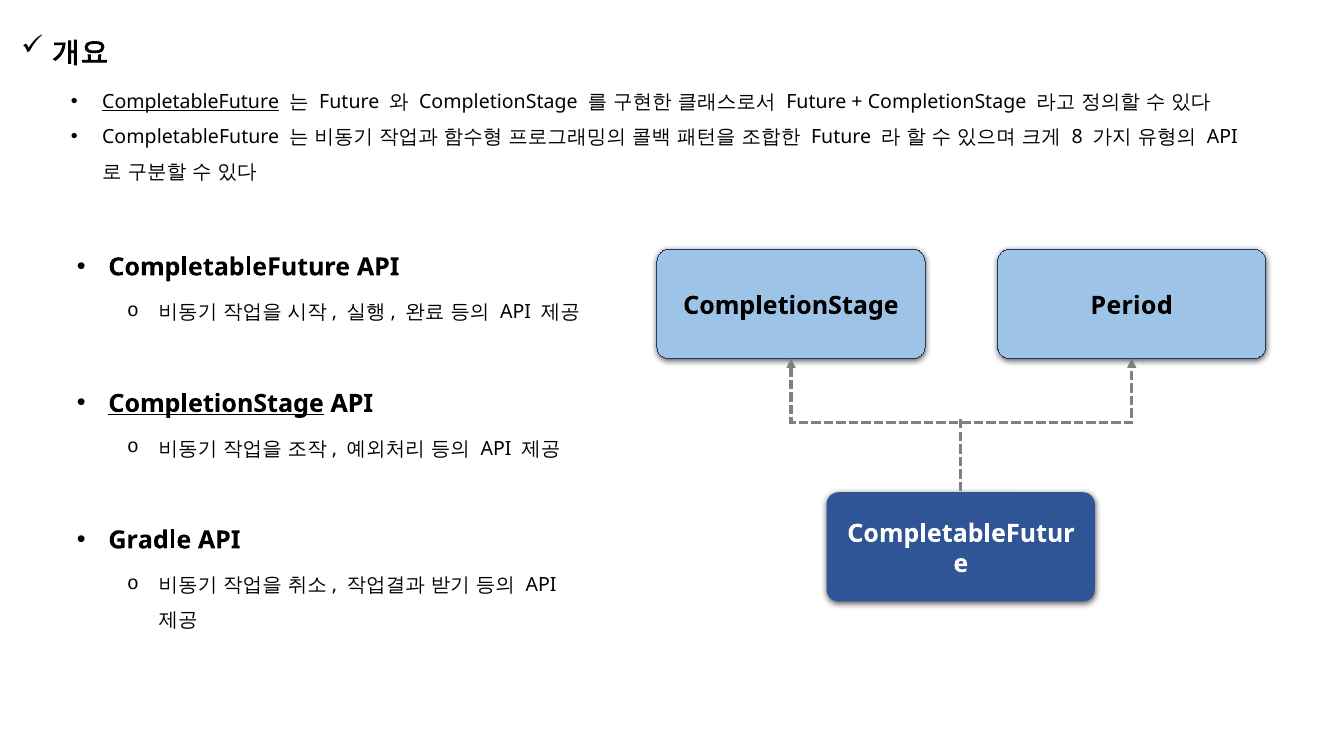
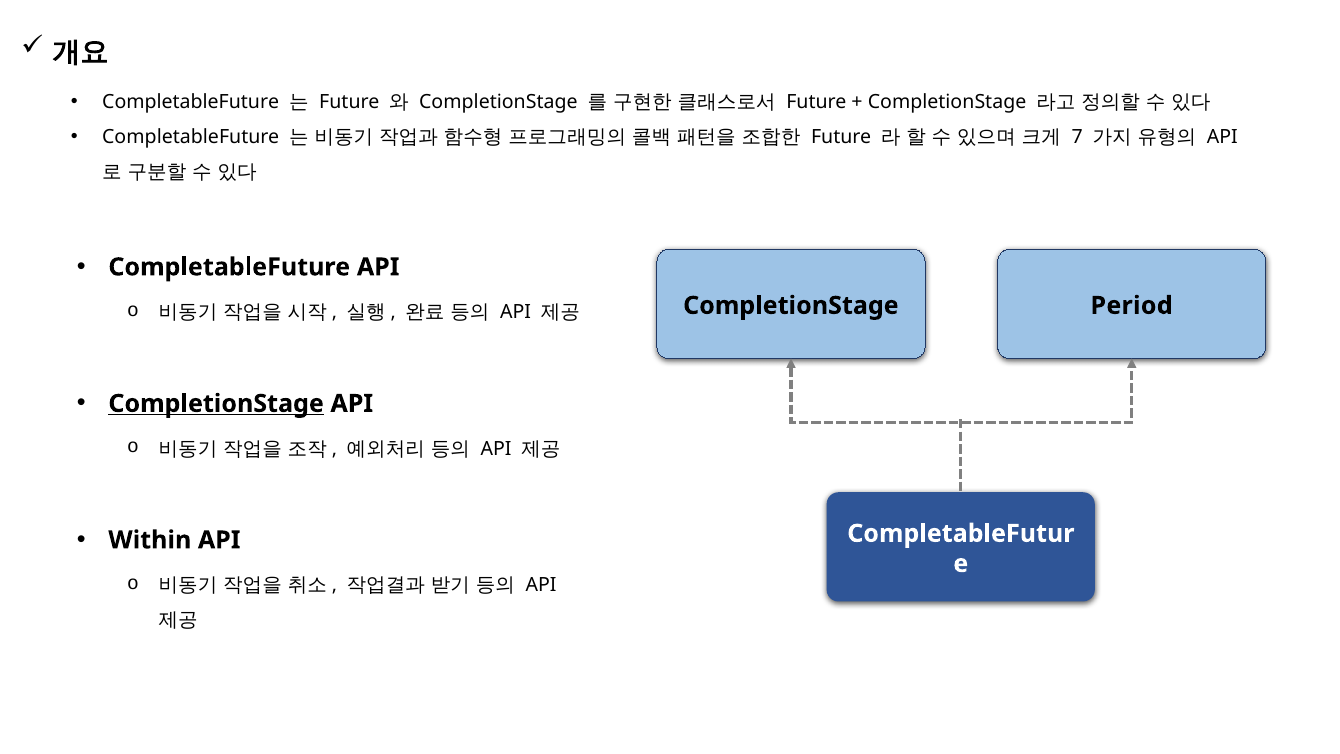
CompletableFuture at (191, 102) underline: present -> none
8: 8 -> 7
Gradle: Gradle -> Within
